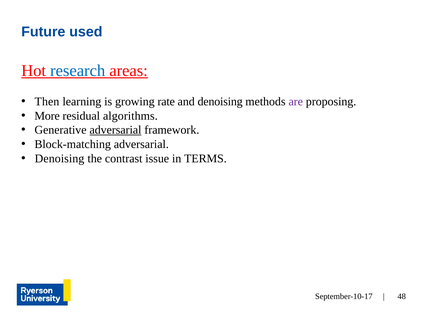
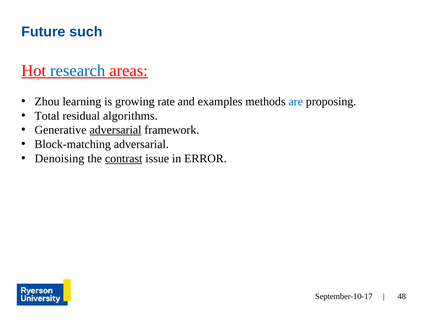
used: used -> such
Then: Then -> Zhou
and denoising: denoising -> examples
are colour: purple -> blue
More: More -> Total
contrast underline: none -> present
TERMS: TERMS -> ERROR
